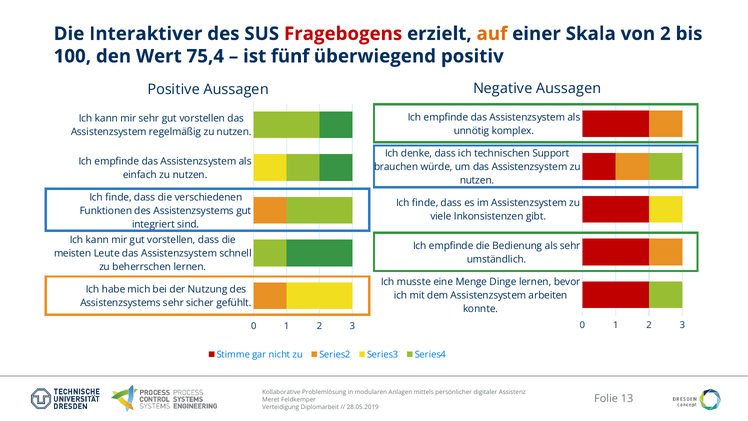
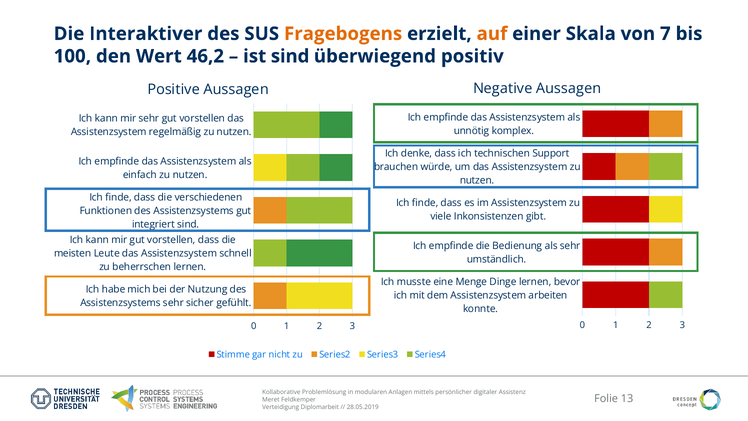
Fragebogens colour: red -> orange
von 2: 2 -> 7
75,4: 75,4 -> 46,2
ist fünf: fünf -> sind
